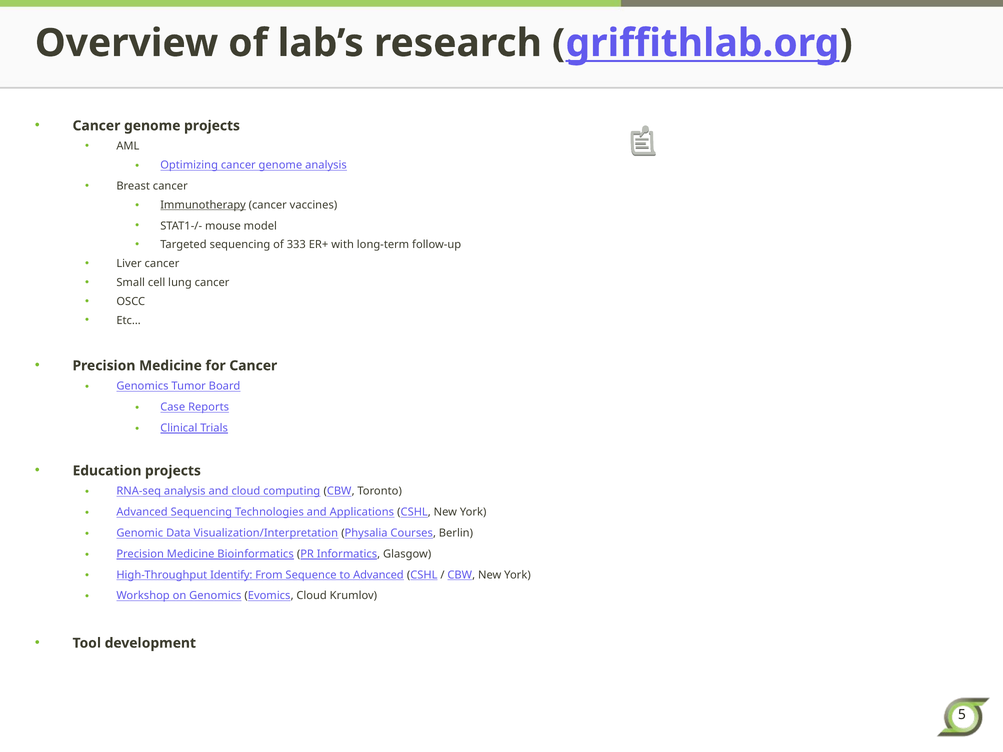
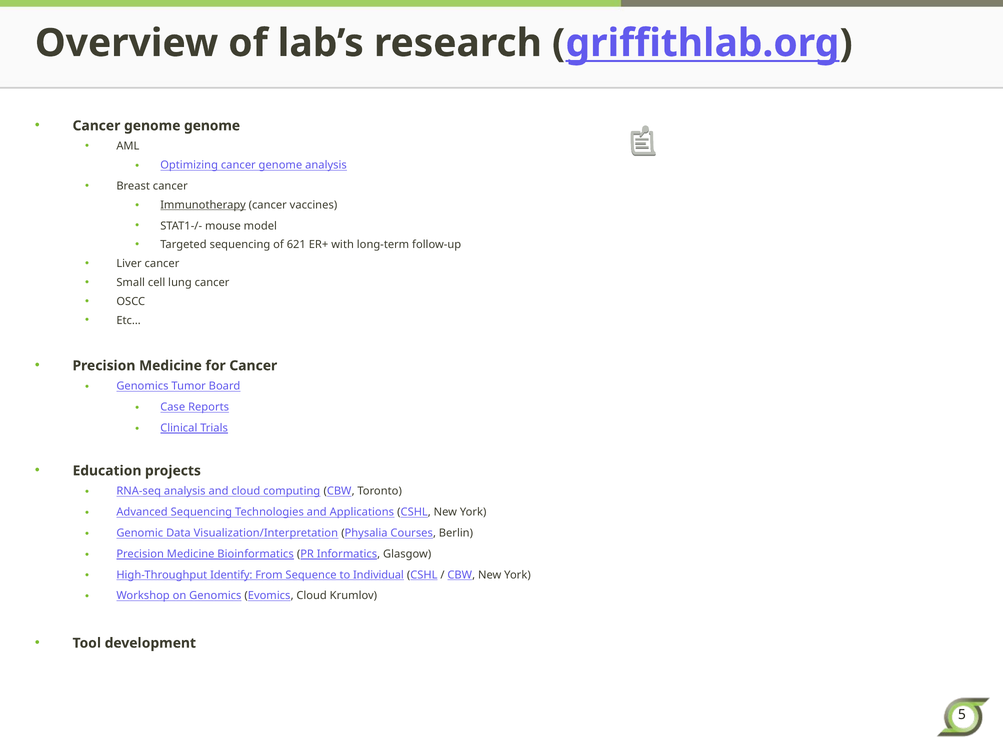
genome projects: projects -> genome
333: 333 -> 621
to Advanced: Advanced -> Individual
